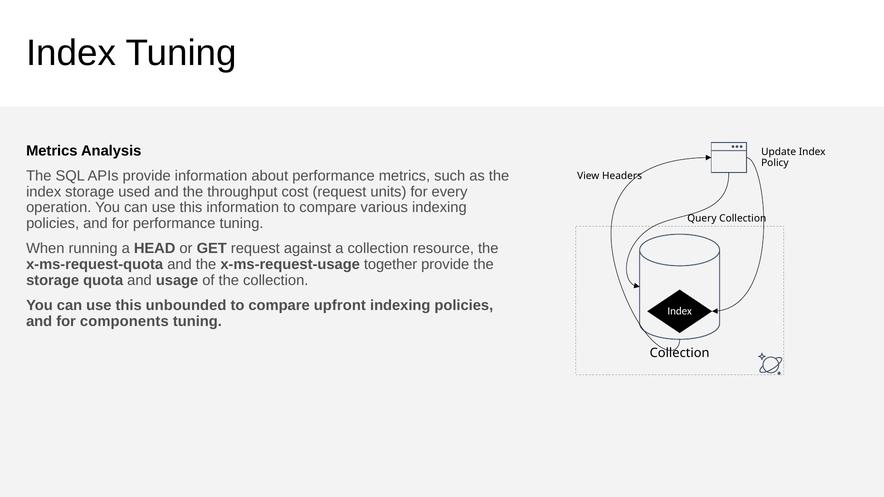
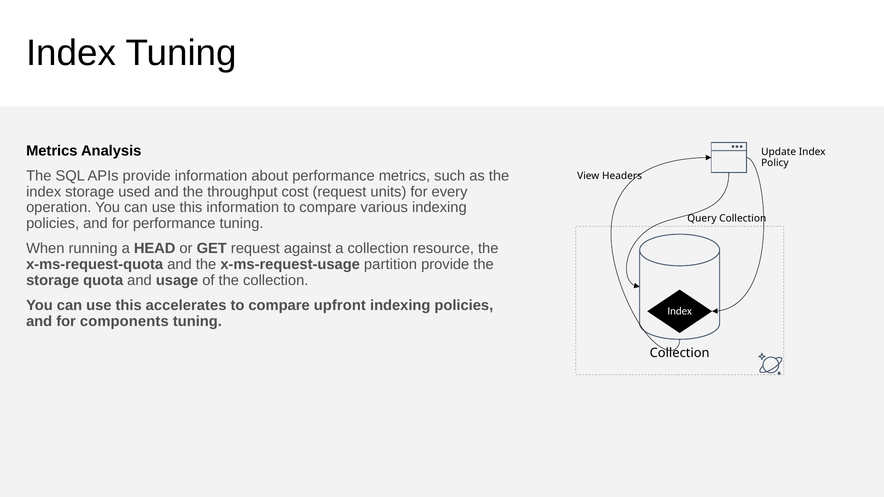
together: together -> partition
unbounded: unbounded -> accelerates
